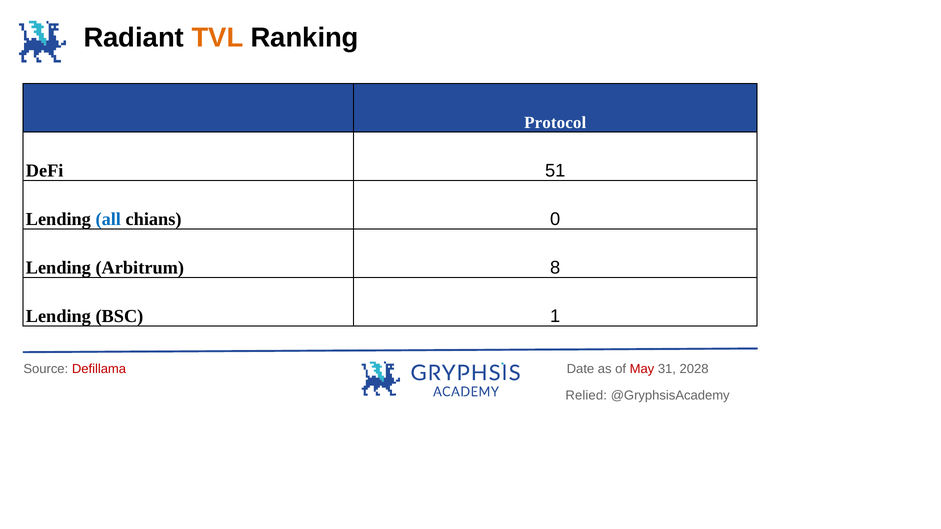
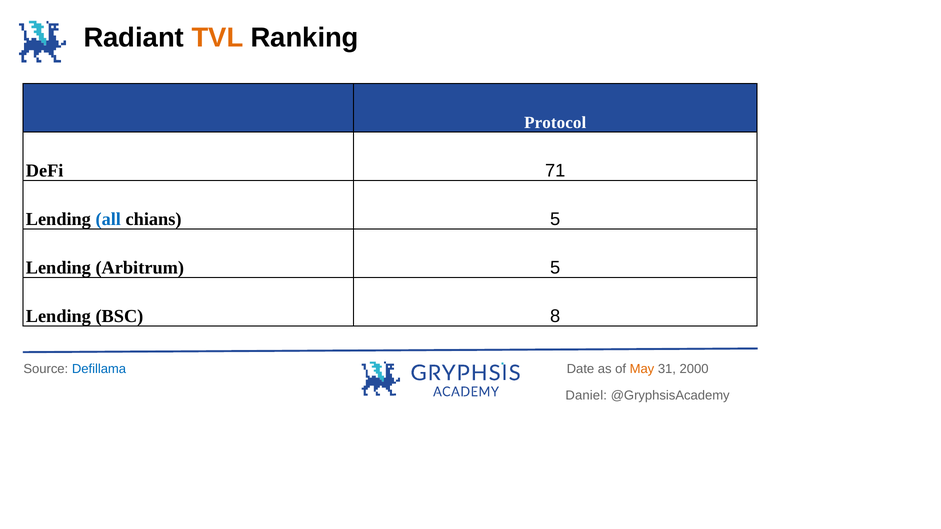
51: 51 -> 71
chians 0: 0 -> 5
Arbitrum 8: 8 -> 5
1: 1 -> 8
Defillama colour: red -> blue
May colour: red -> orange
2028: 2028 -> 2000
Relied: Relied -> Daniel
